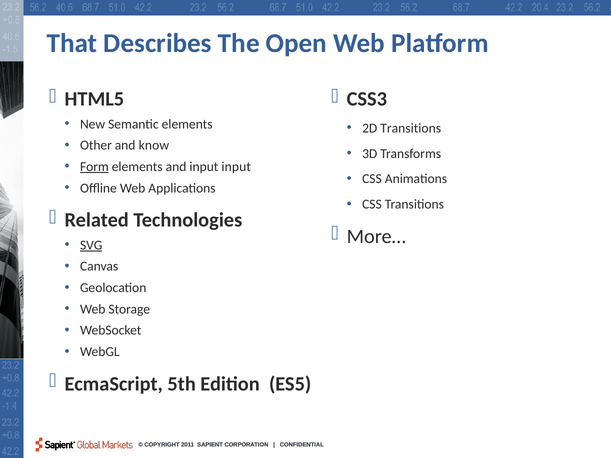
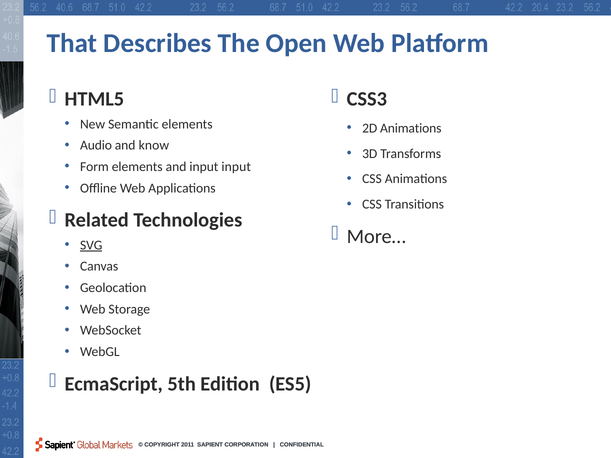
2D Transitions: Transitions -> Animations
Other: Other -> Audio
Form underline: present -> none
